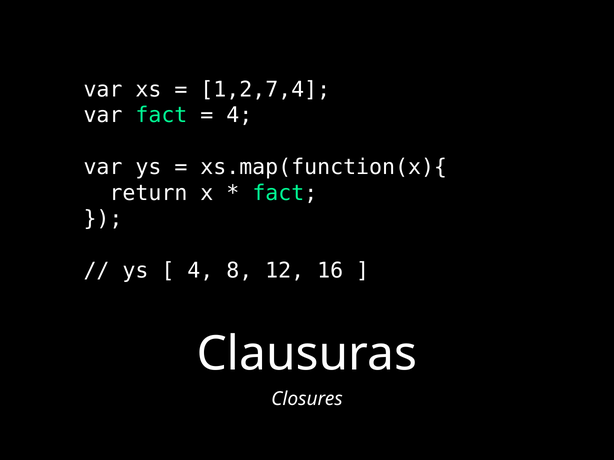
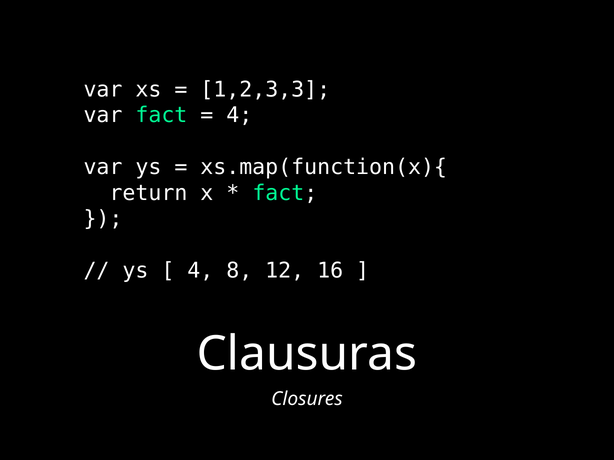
1,2,7,4: 1,2,7,4 -> 1,2,3,3
